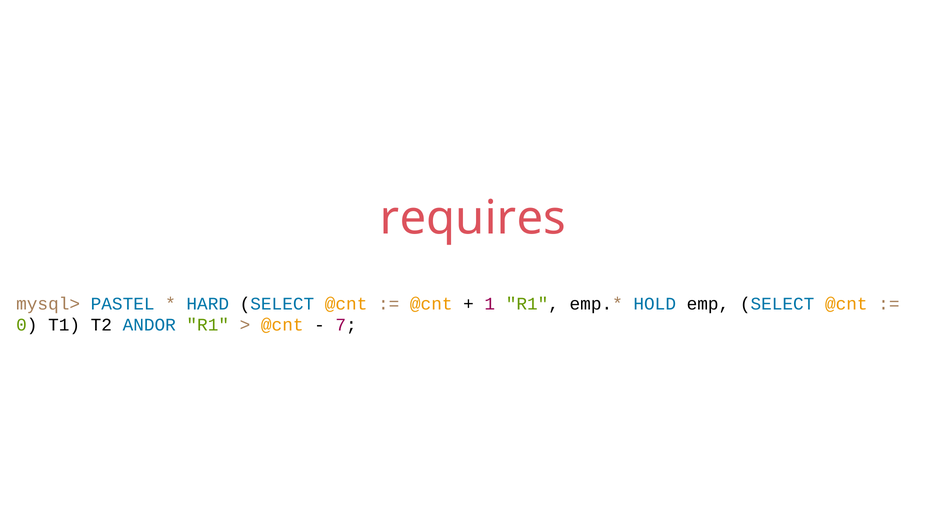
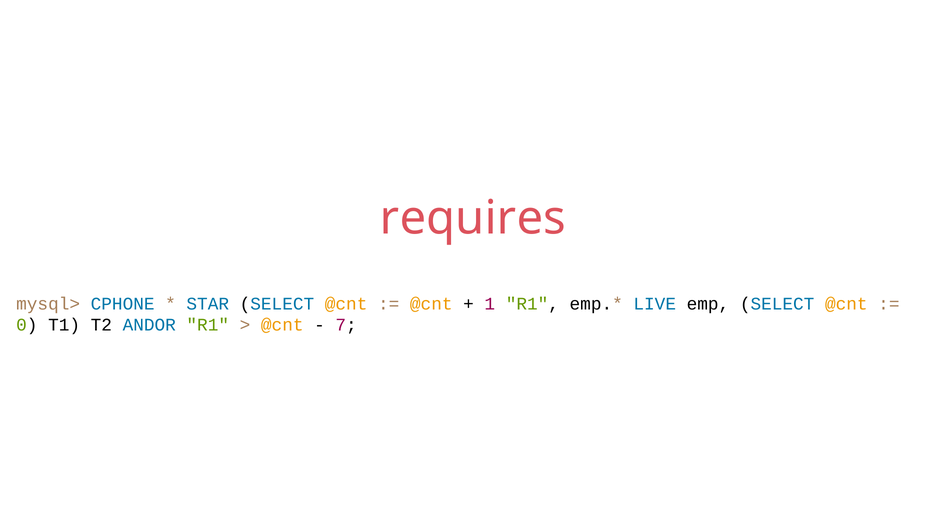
PASTEL: PASTEL -> CPHONE
HARD: HARD -> STAR
HOLD: HOLD -> LIVE
